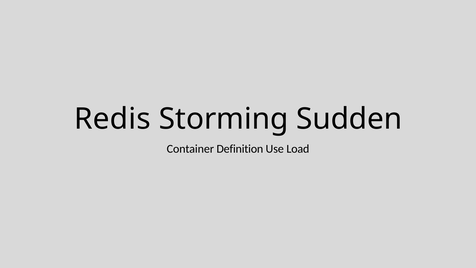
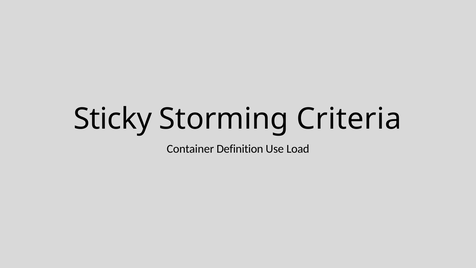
Redis: Redis -> Sticky
Sudden: Sudden -> Criteria
